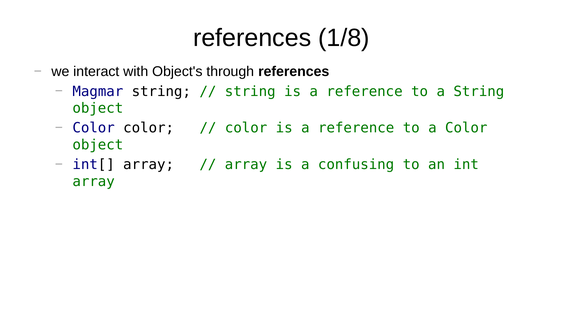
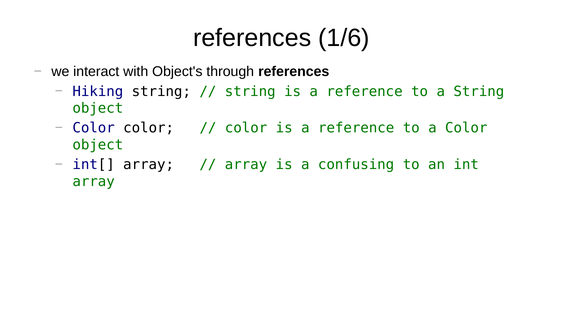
1/8: 1/8 -> 1/6
Magmar: Magmar -> Hiking
